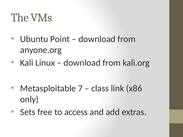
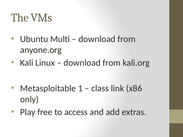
Point: Point -> Multi
7: 7 -> 1
Sets: Sets -> Play
